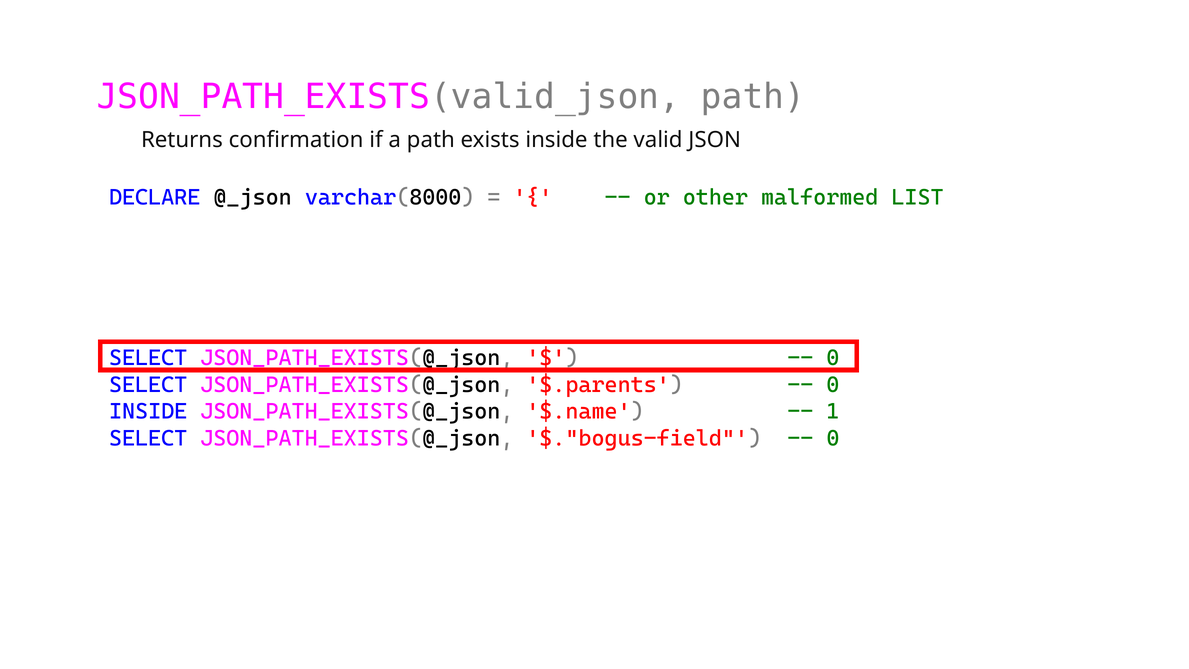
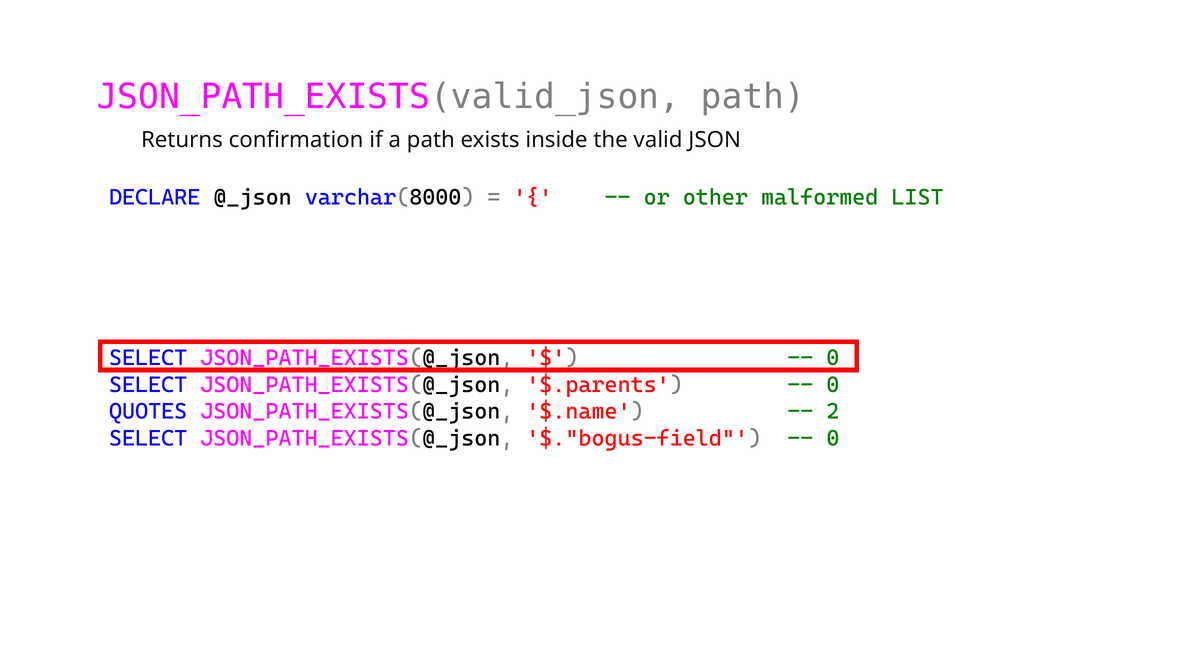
INSIDE at (148, 411): INSIDE -> QUOTES
1: 1 -> 2
